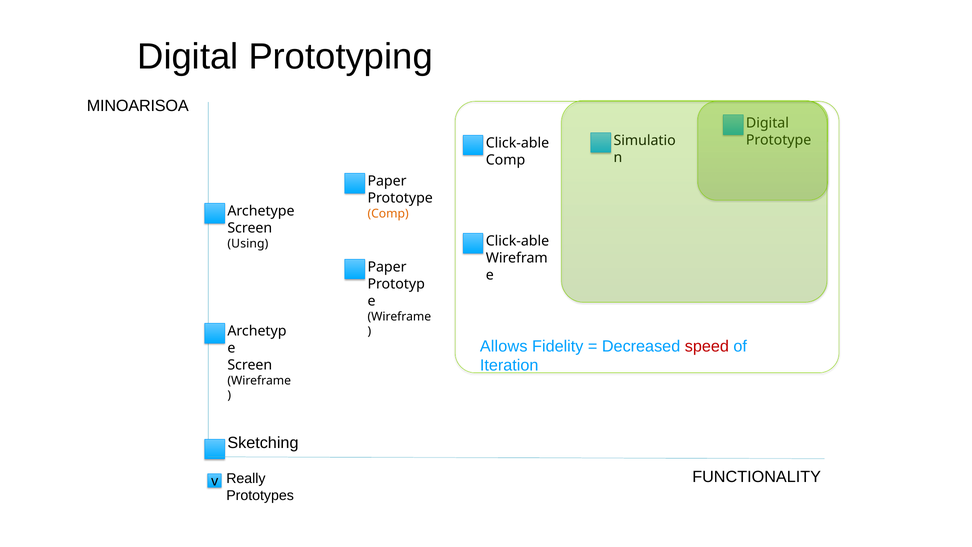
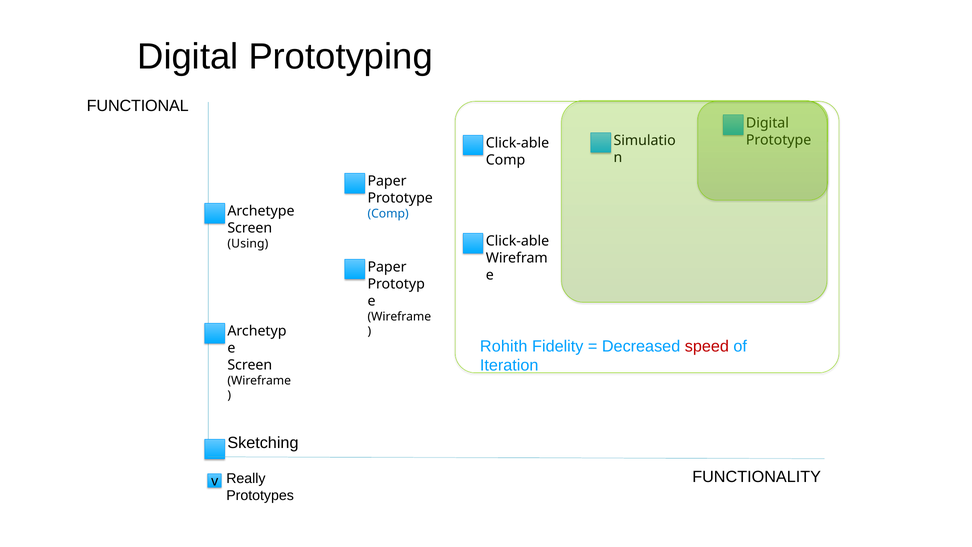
MINOARISOA: MINOARISOA -> FUNCTIONAL
Comp at (388, 214) colour: orange -> blue
Allows: Allows -> Rohith
